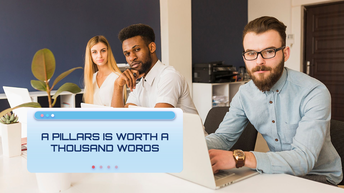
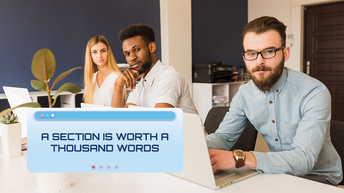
PILLARS: PILLARS -> SECTION
